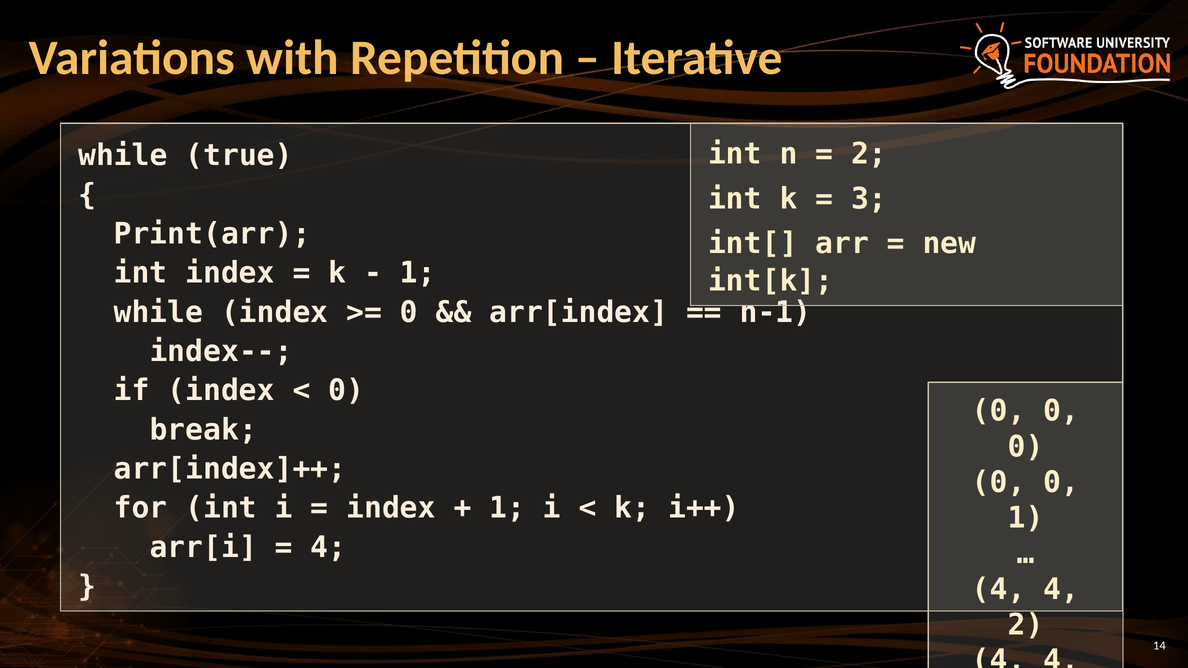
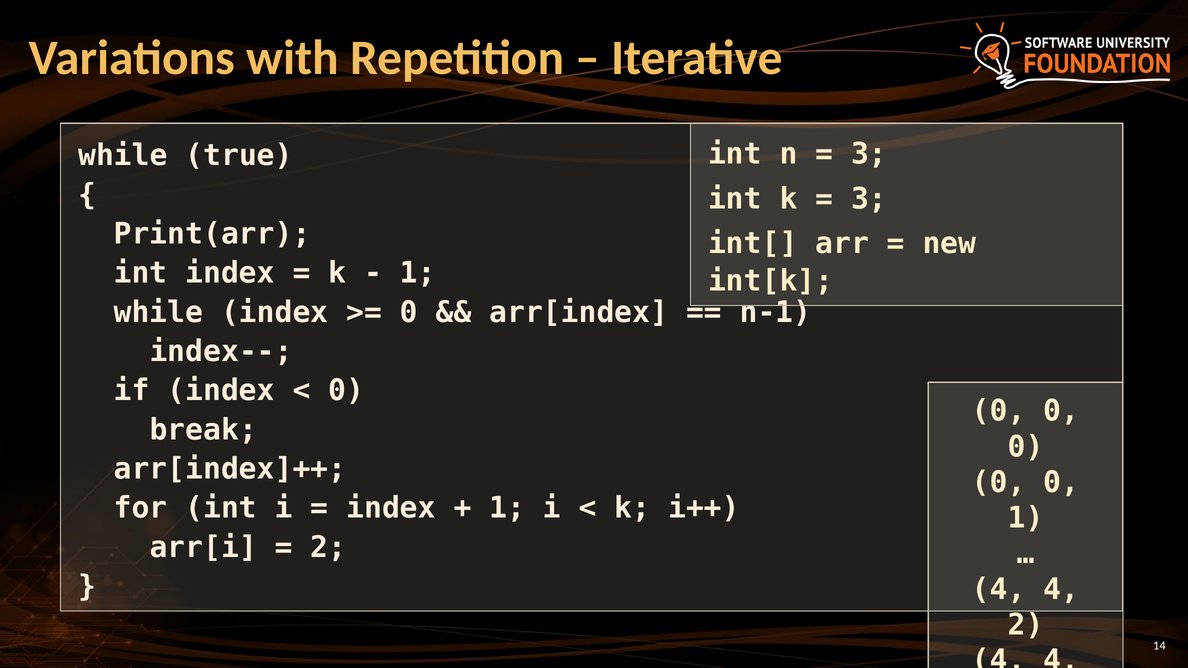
2 at (869, 154): 2 -> 3
4 at (328, 548): 4 -> 2
